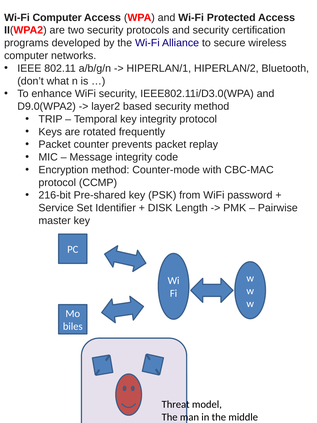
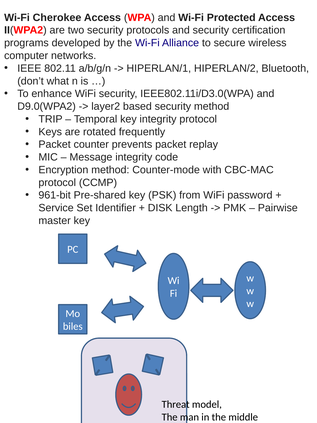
Wi-Fi Computer: Computer -> Cherokee
216-bit: 216-bit -> 961-bit
